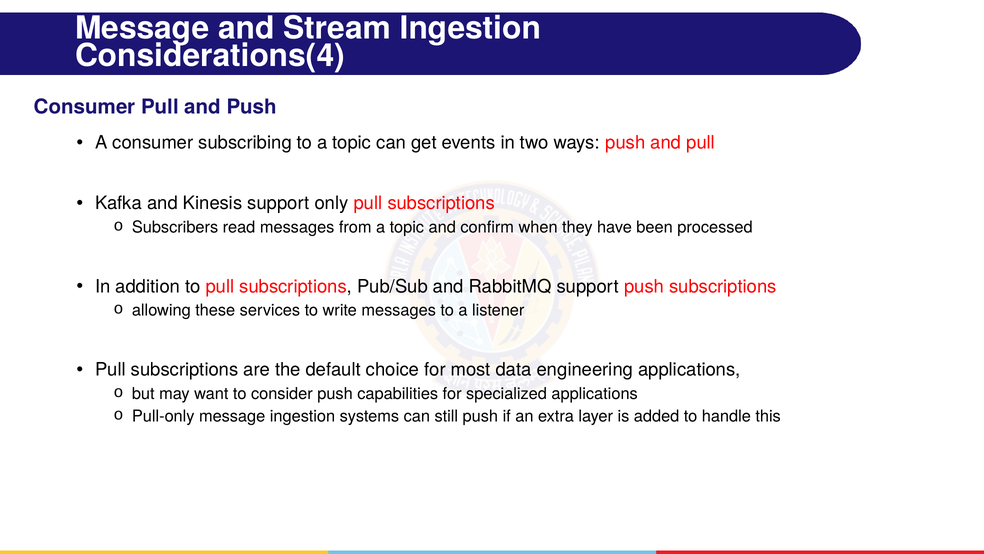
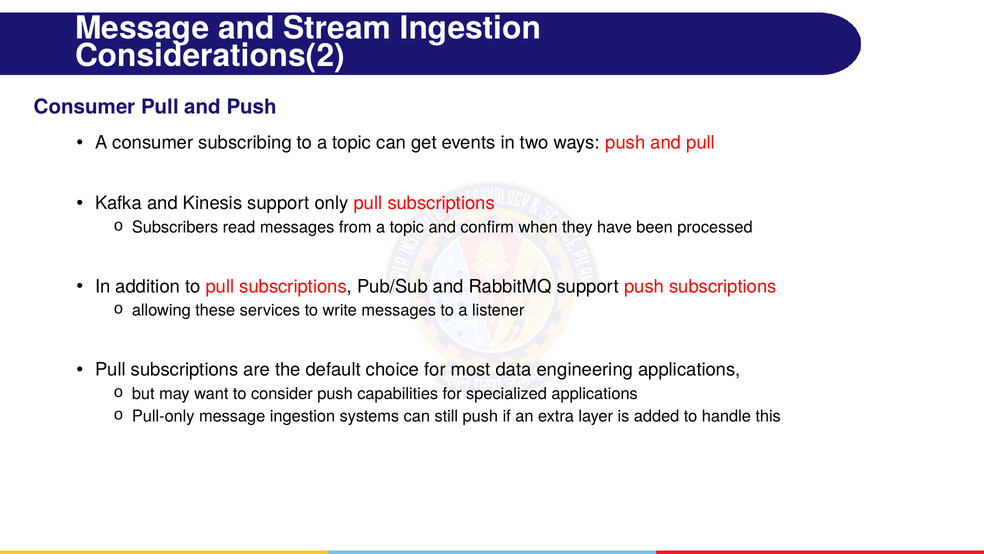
Considerations(4: Considerations(4 -> Considerations(2
